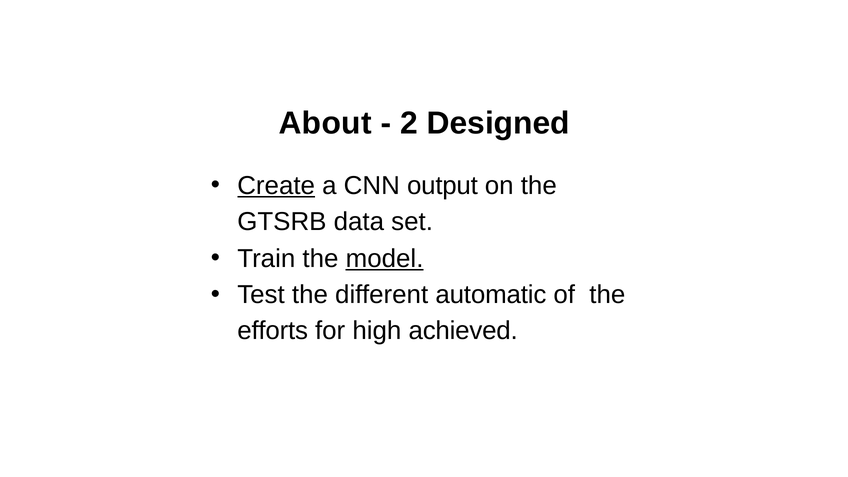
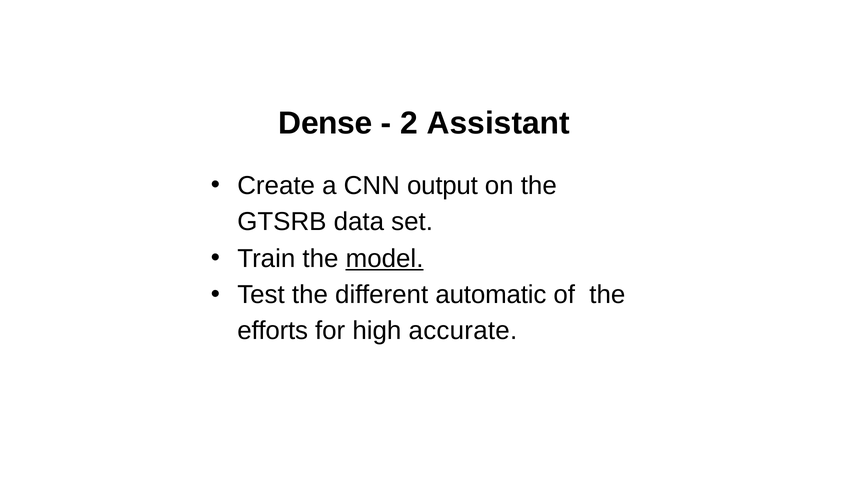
About: About -> Dense
Designed: Designed -> Assistant
Create underline: present -> none
achieved: achieved -> accurate
